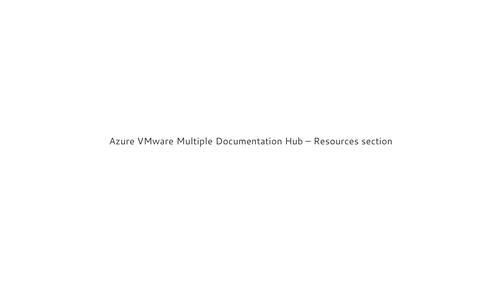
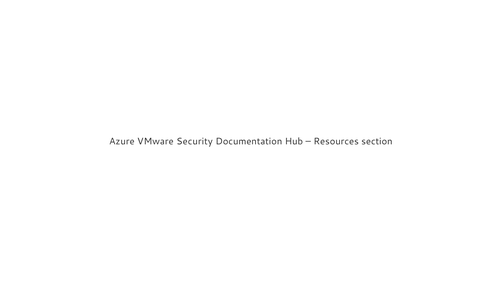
Multiple: Multiple -> Security
